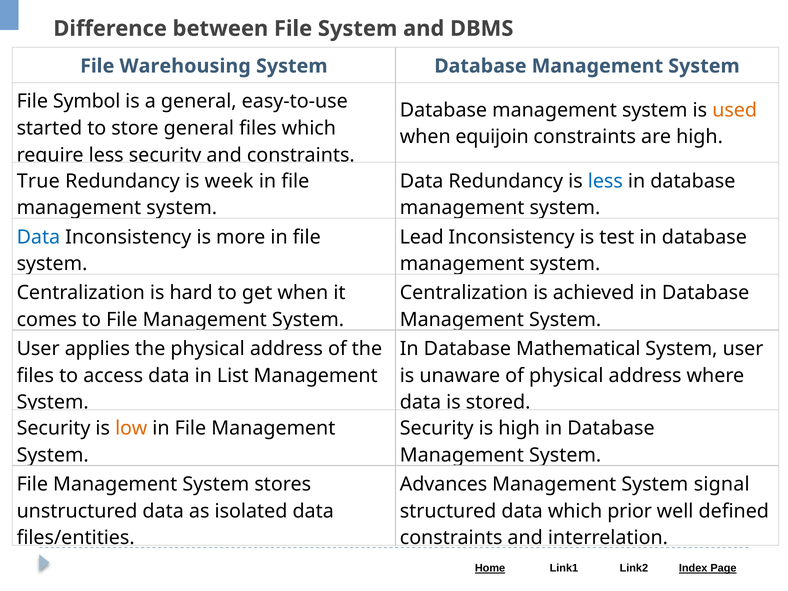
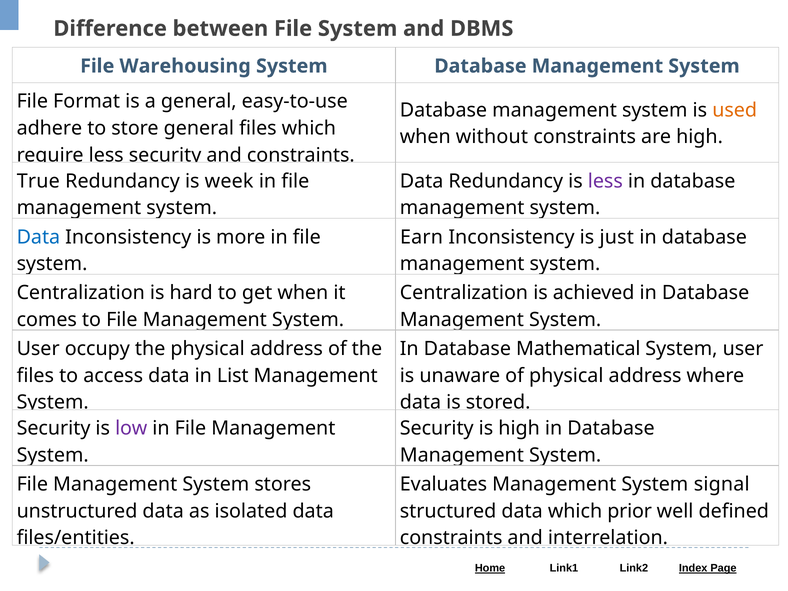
Symbol: Symbol -> Format
started: started -> adhere
equijoin: equijoin -> without
less at (605, 181) colour: blue -> purple
Lead: Lead -> Earn
test: test -> just
applies: applies -> occupy
low colour: orange -> purple
Advances: Advances -> Evaluates
